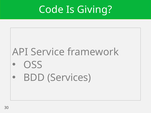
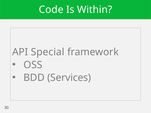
Giving: Giving -> Within
Service: Service -> Special
